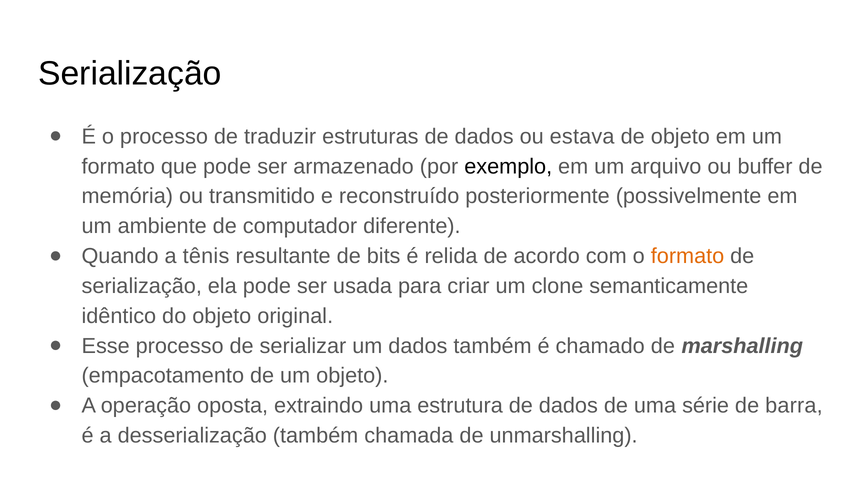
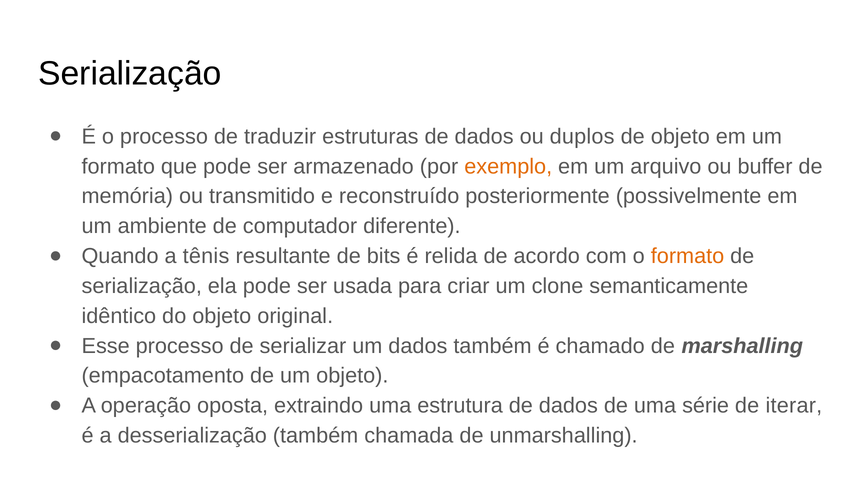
estava: estava -> duplos
exemplo colour: black -> orange
barra: barra -> iterar
